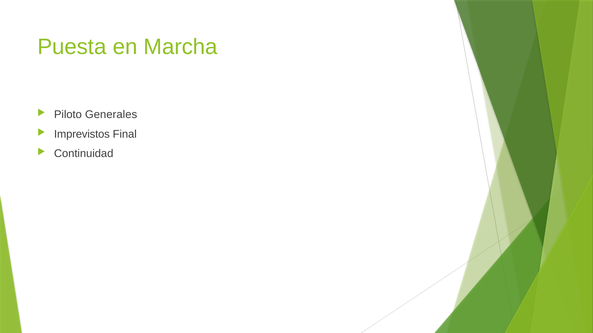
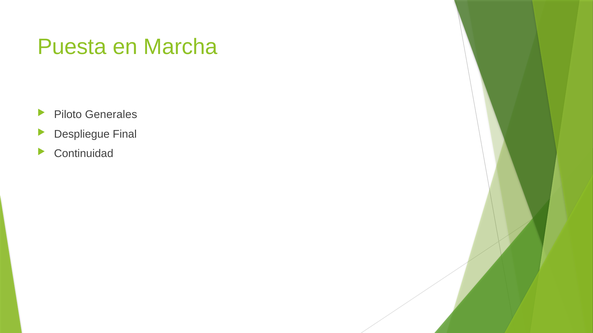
Imprevistos: Imprevistos -> Despliegue
